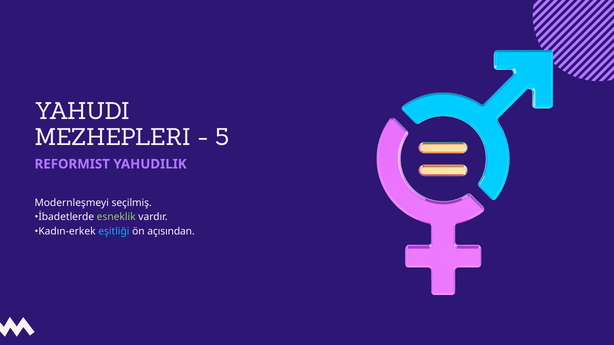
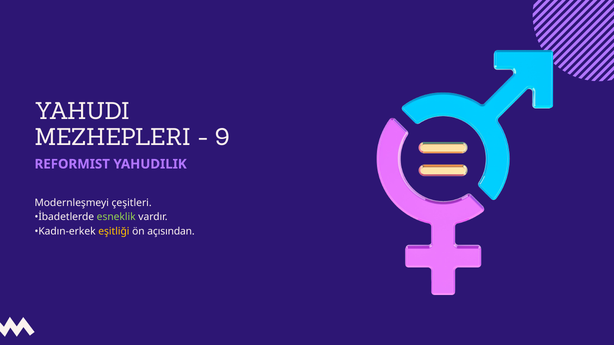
5: 5 -> 9
seçilmiş: seçilmiş -> çeşitleri
eşitliği colour: light blue -> yellow
